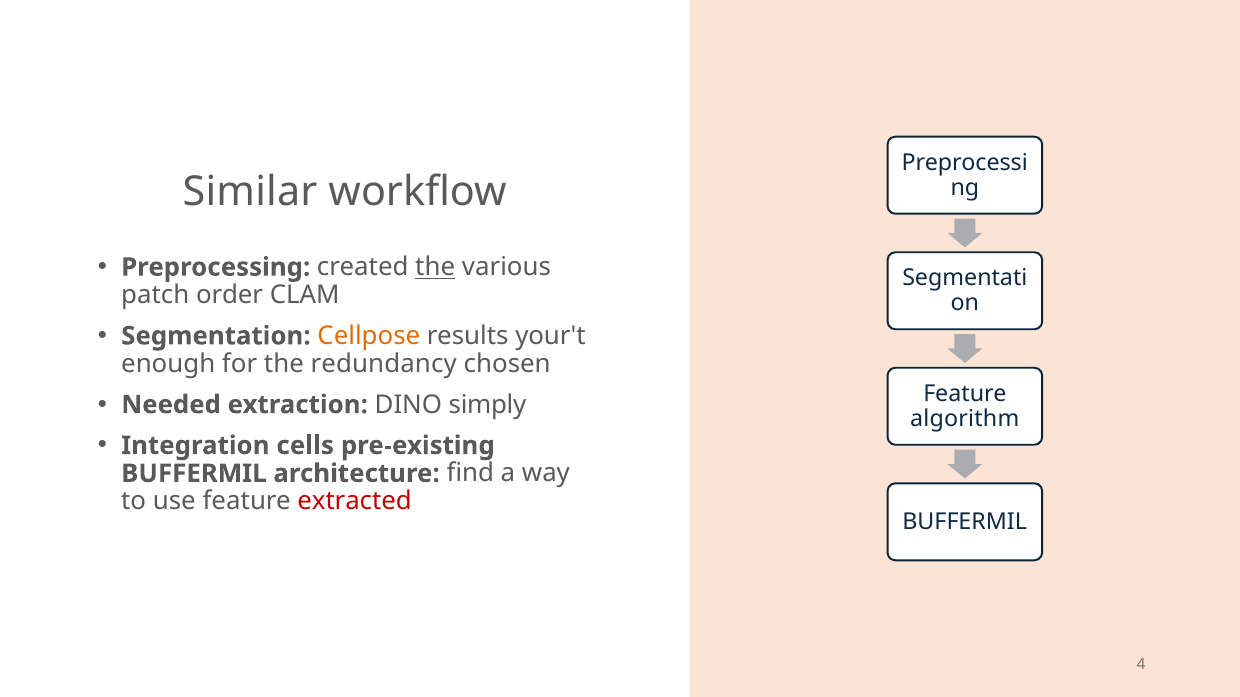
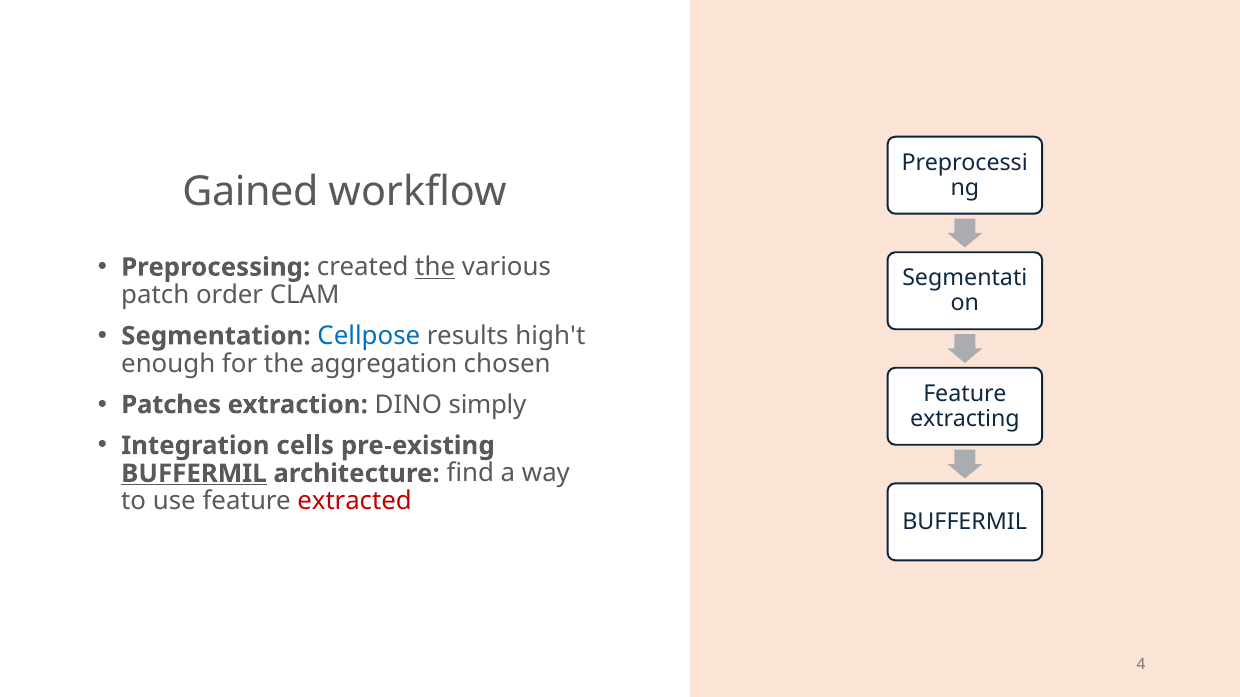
Similar: Similar -> Gained
Cellpose colour: orange -> blue
your't: your't -> high't
redundancy: redundancy -> aggregation
Needed: Needed -> Patches
algorithm: algorithm -> extracting
BUFFERMIL at (194, 474) underline: none -> present
